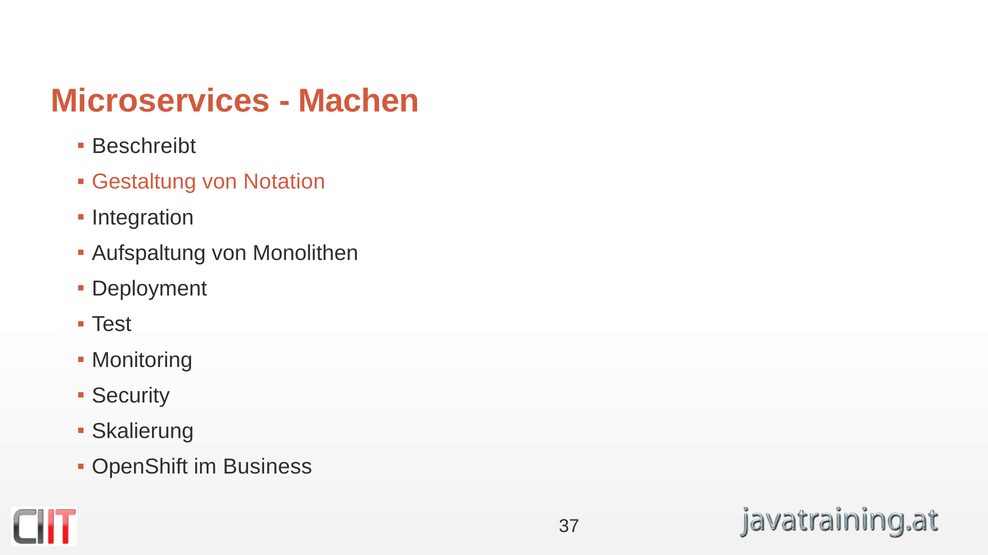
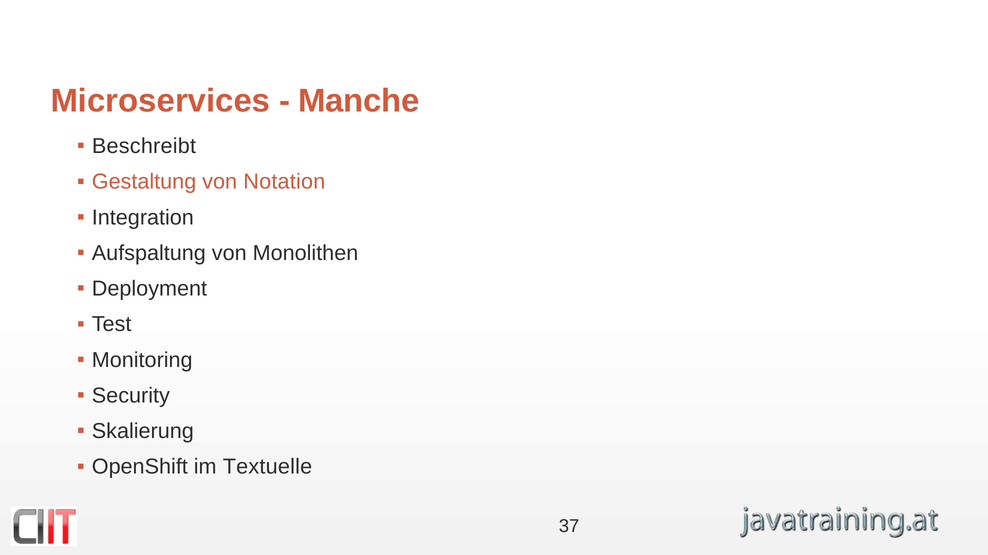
Machen: Machen -> Manche
Business: Business -> Textuelle
